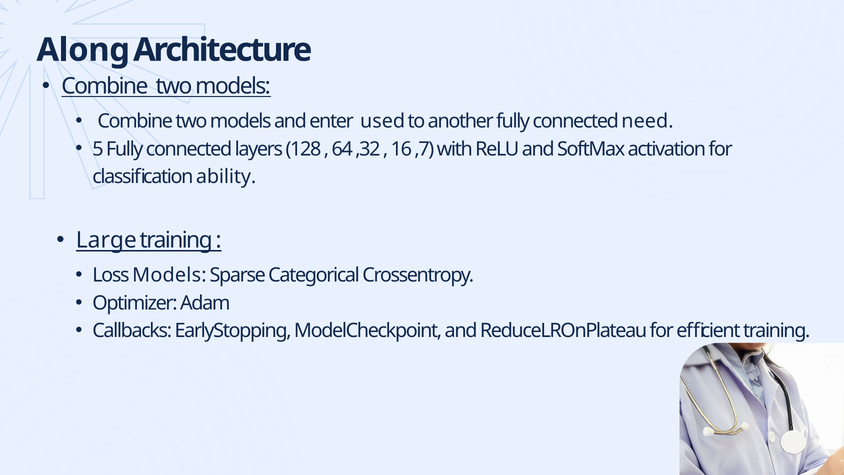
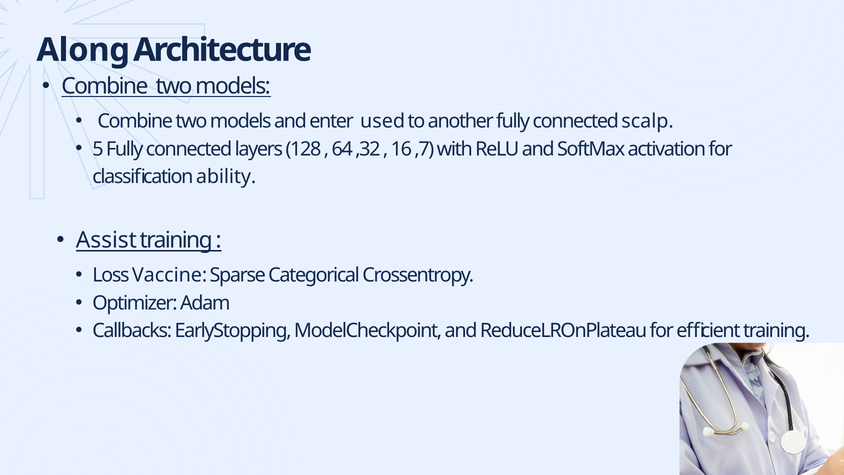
need: need -> scalp
Large: Large -> Assist
Loss Models: Models -> Vaccine
